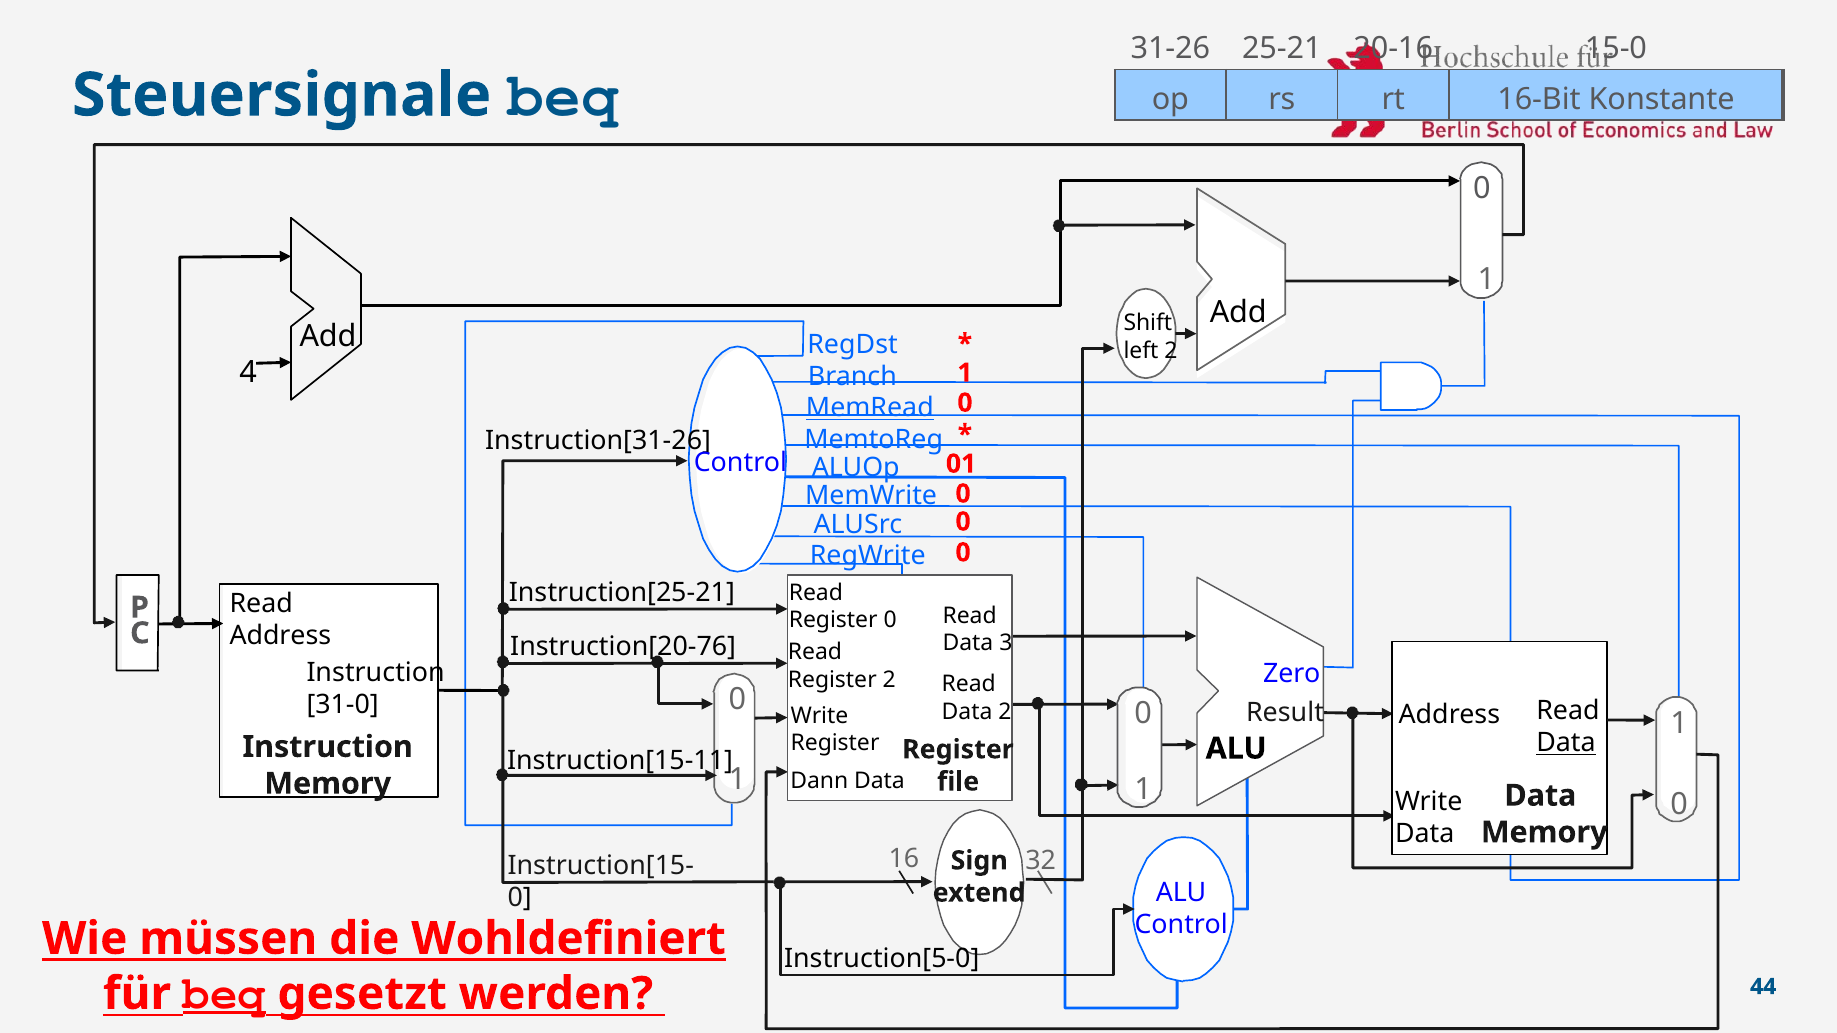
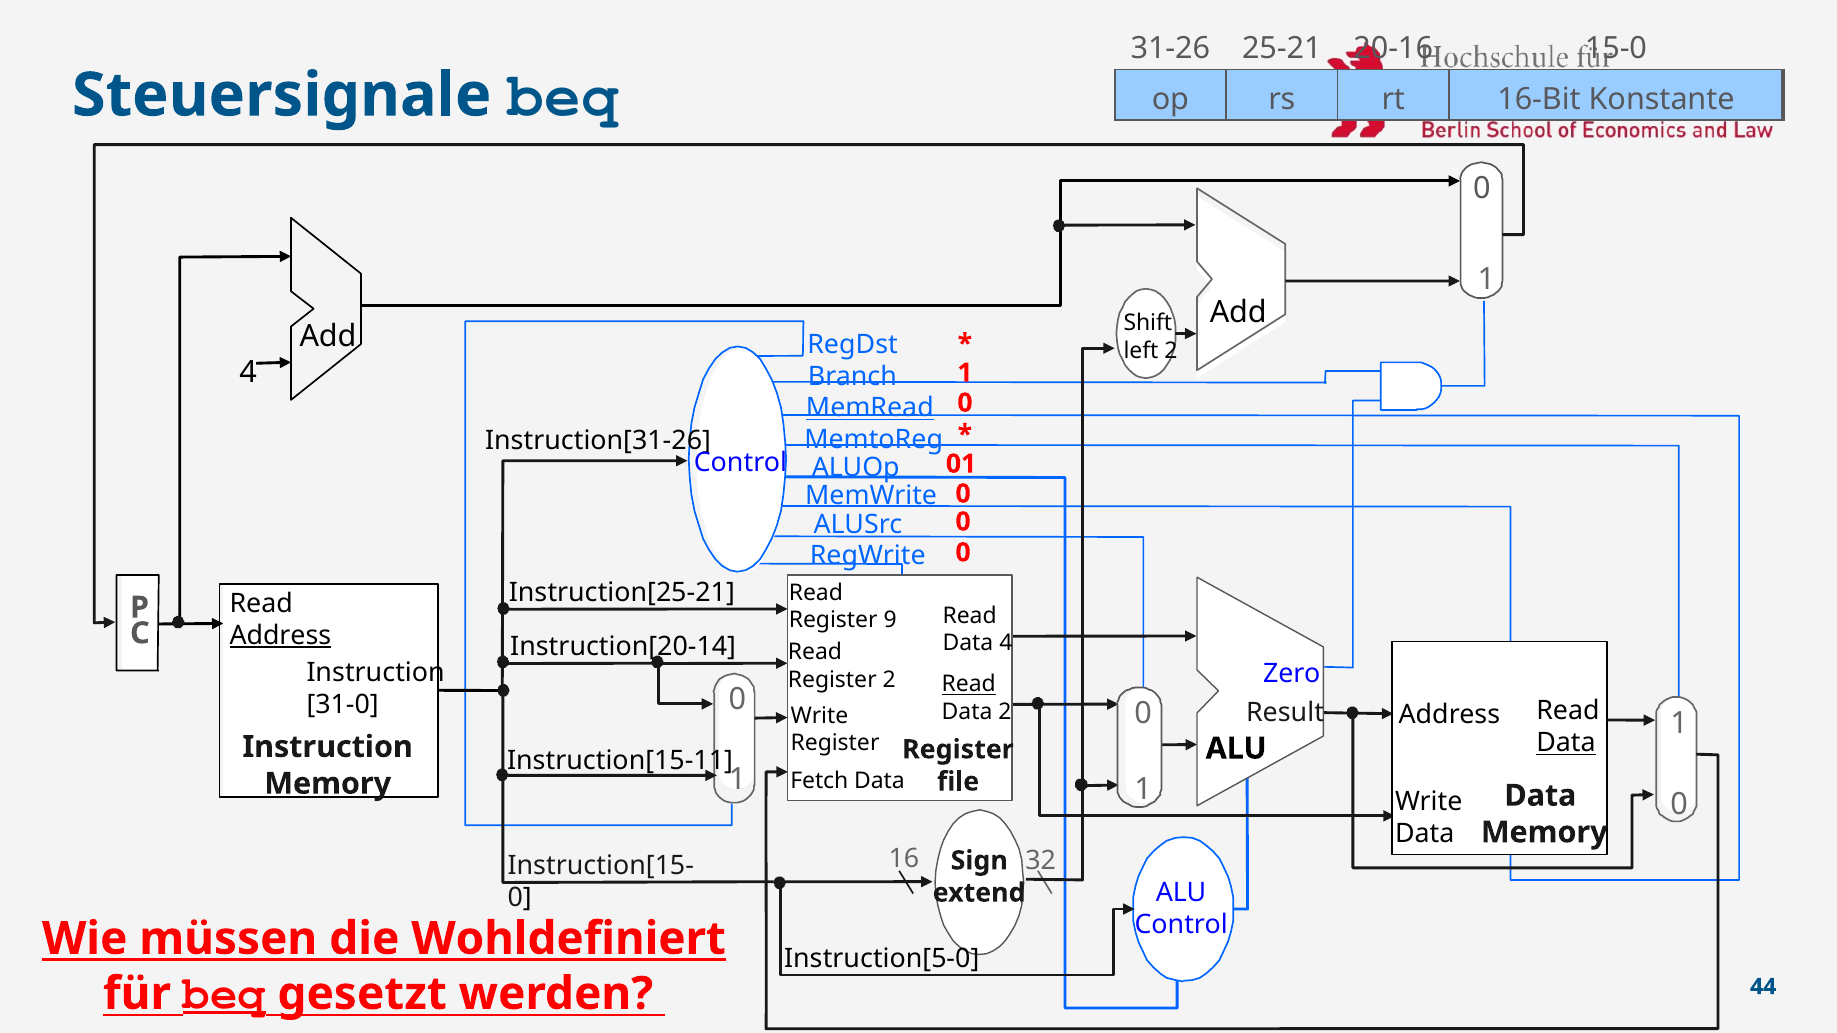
Register 0: 0 -> 9
Address at (280, 636) underline: none -> present
Data 3: 3 -> 4
Instruction[20-76: Instruction[20-76 -> Instruction[20-14
Read at (969, 685) underline: none -> present
Dann: Dann -> Fetch
